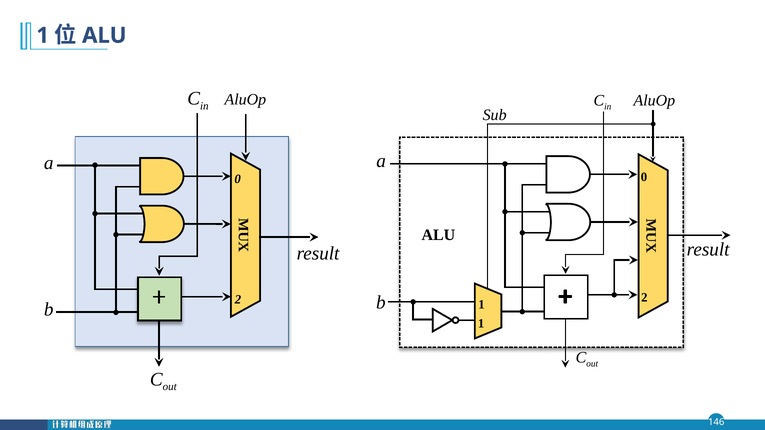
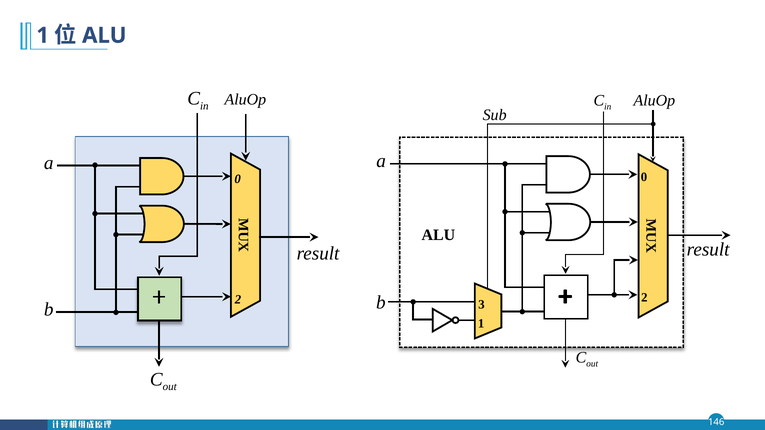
1 at (481, 305): 1 -> 3
